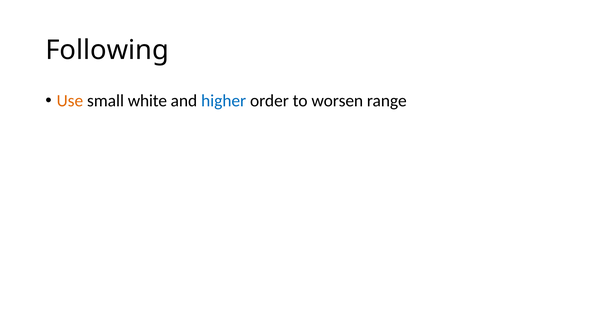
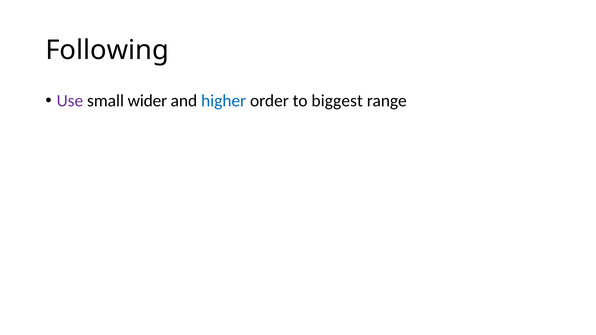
Use colour: orange -> purple
white: white -> wider
worsen: worsen -> biggest
